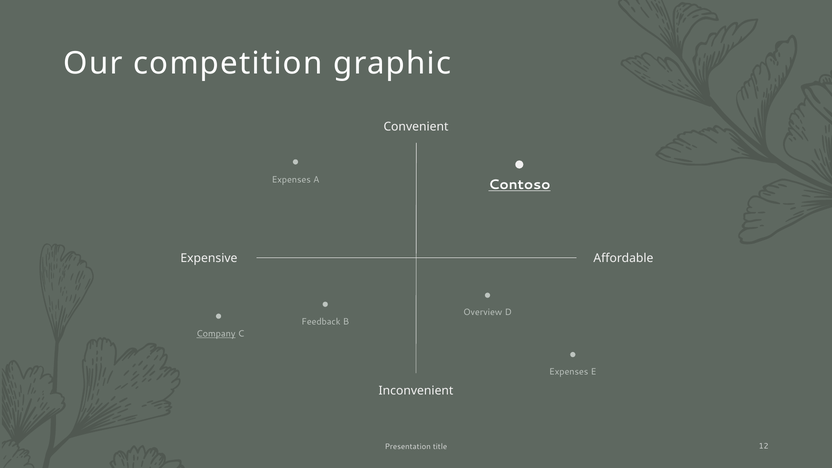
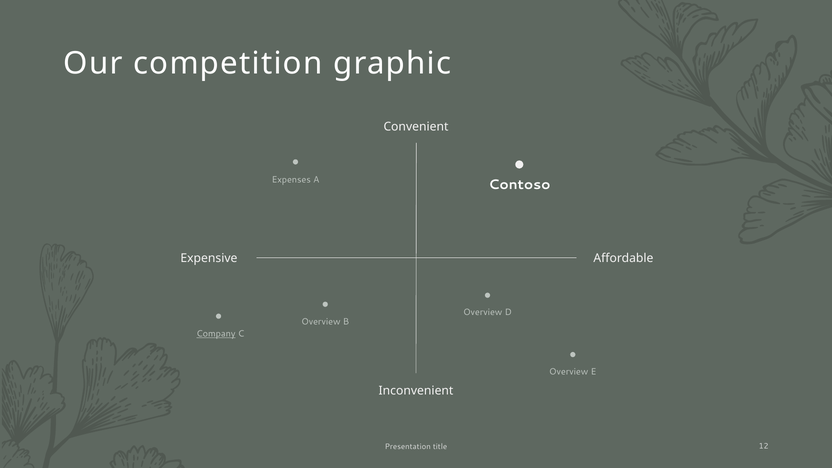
Contoso underline: present -> none
Feedback at (321, 322): Feedback -> Overview
Expenses at (569, 372): Expenses -> Overview
